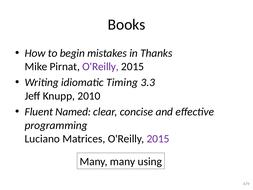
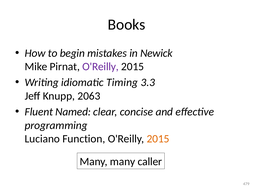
Thanks: Thanks -> Newick
2010: 2010 -> 2063
Matrices: Matrices -> Function
2015 at (158, 139) colour: purple -> orange
using: using -> caller
